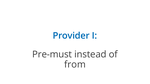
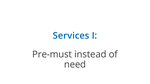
Provider: Provider -> Services
from: from -> need
